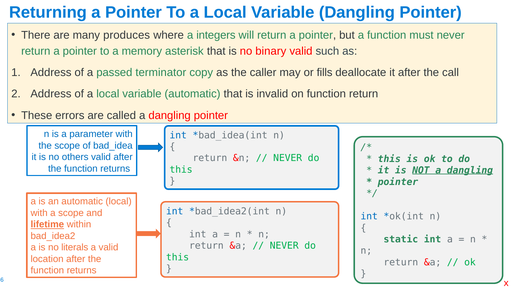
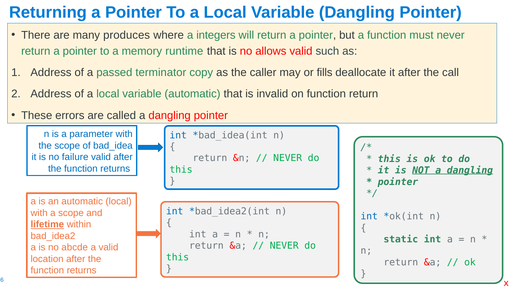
asterisk: asterisk -> runtime
binary: binary -> allows
others: others -> failure
literals: literals -> abcde
